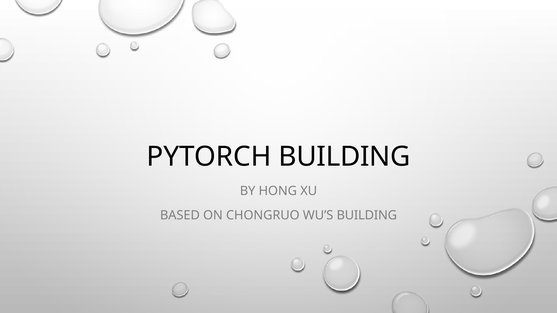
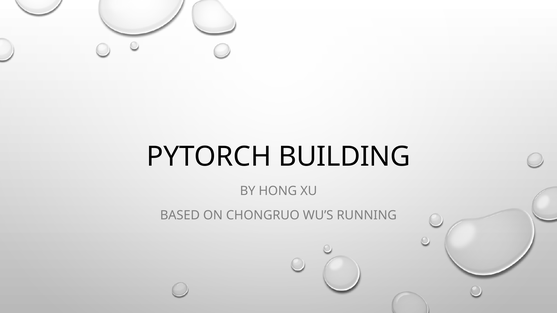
WU’S BUILDING: BUILDING -> RUNNING
